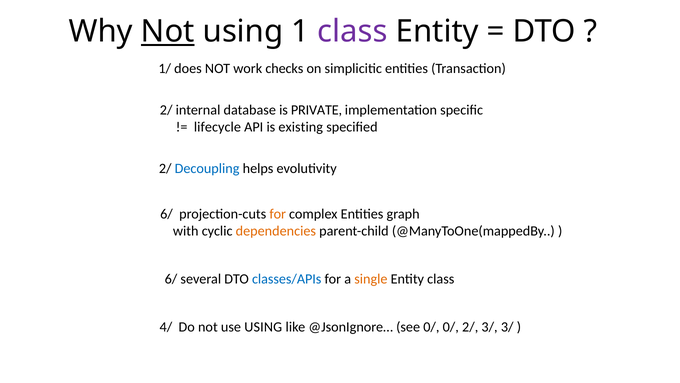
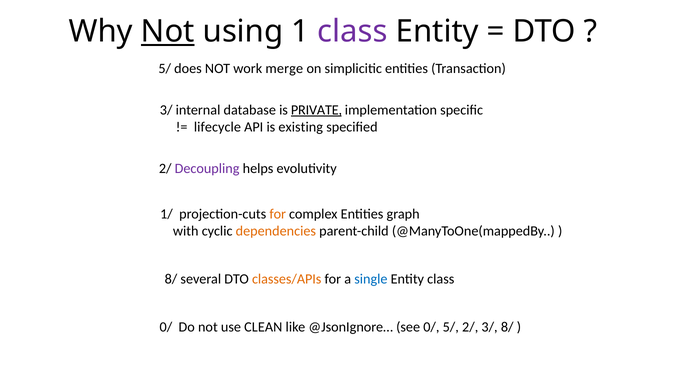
1/ at (165, 68): 1/ -> 5/
checks: checks -> merge
2/ at (166, 110): 2/ -> 3/
PRIVATE underline: none -> present
Decoupling colour: blue -> purple
6/ at (166, 214): 6/ -> 1/
6/ at (171, 279): 6/ -> 8/
classes/APIs colour: blue -> orange
single colour: orange -> blue
4/ at (166, 327): 4/ -> 0/
use USING: USING -> CLEAN
0/ 0/: 0/ -> 5/
3/ 3/: 3/ -> 8/
